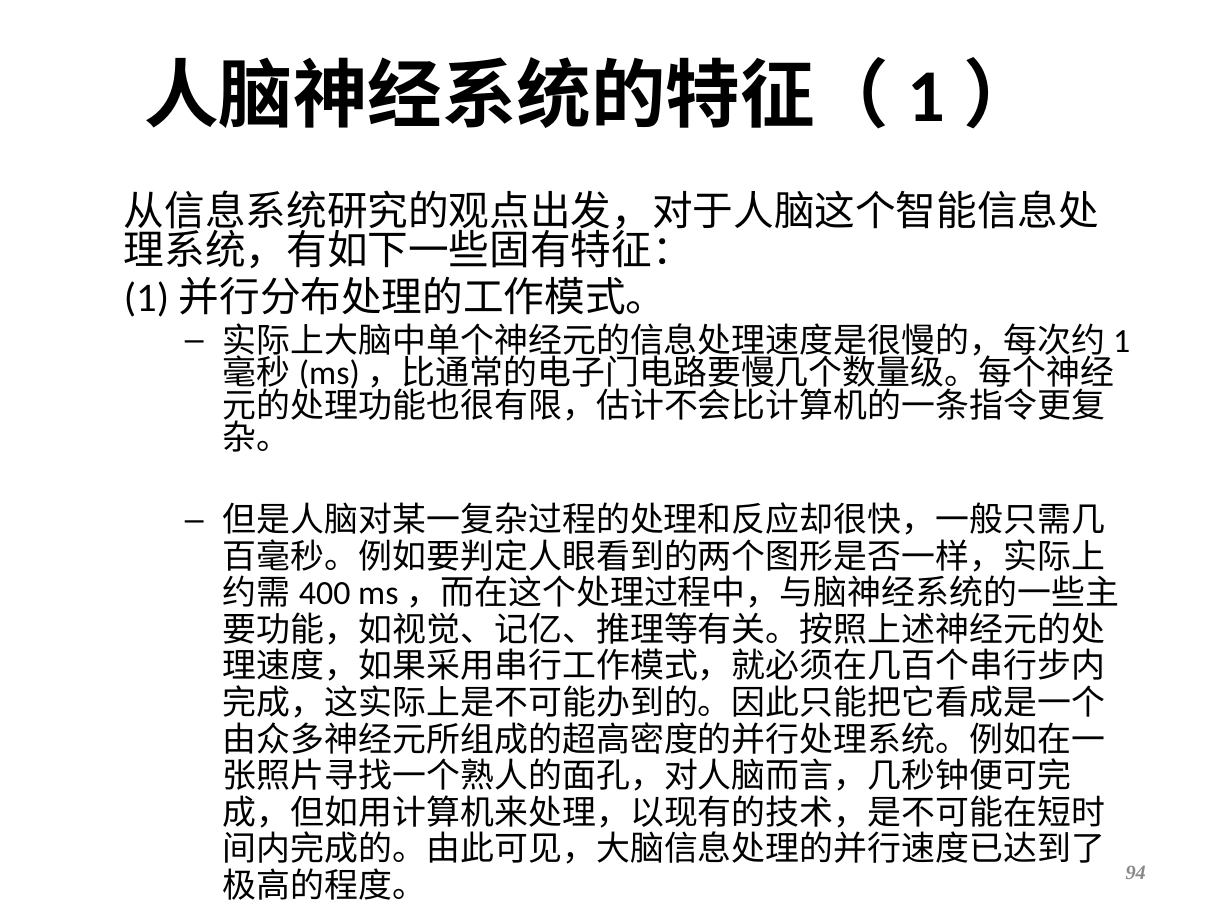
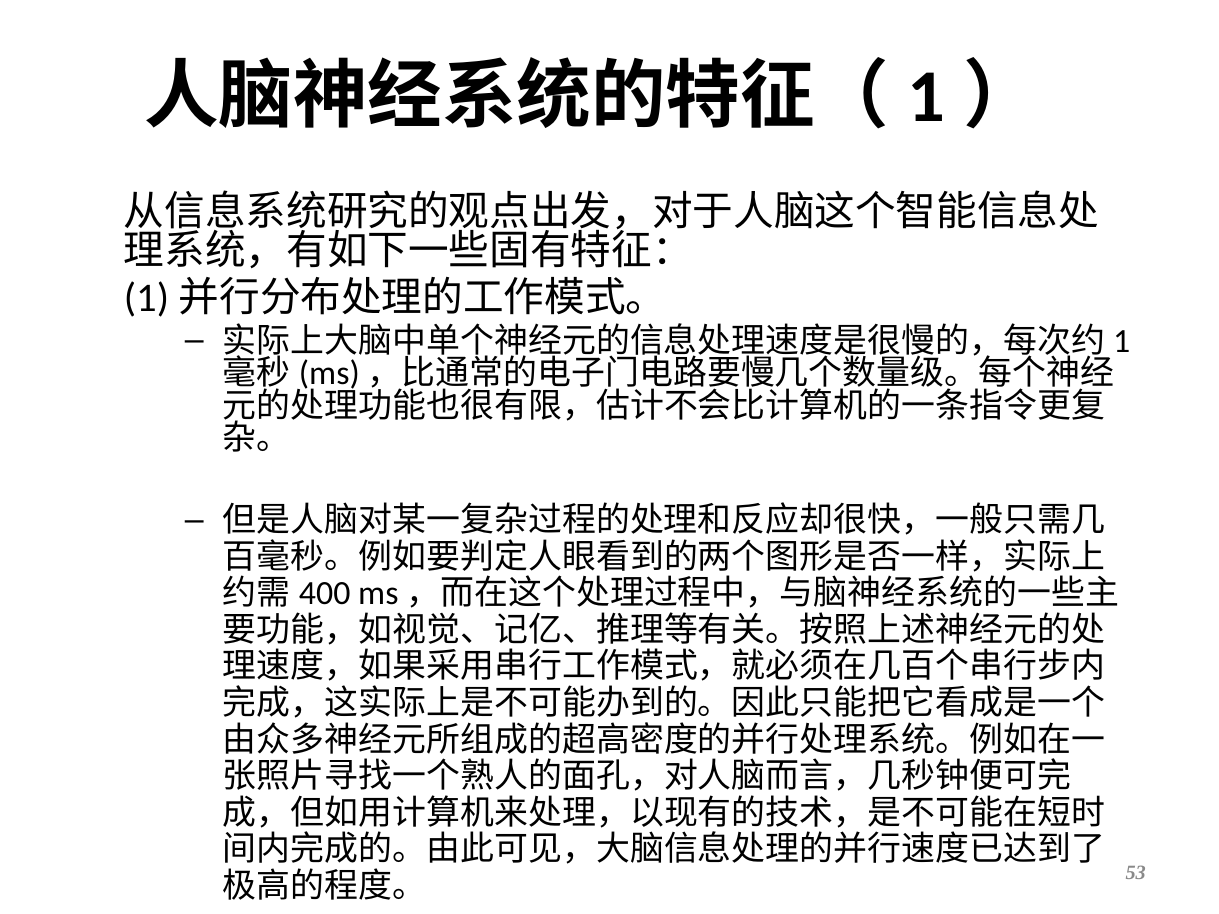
94: 94 -> 53
